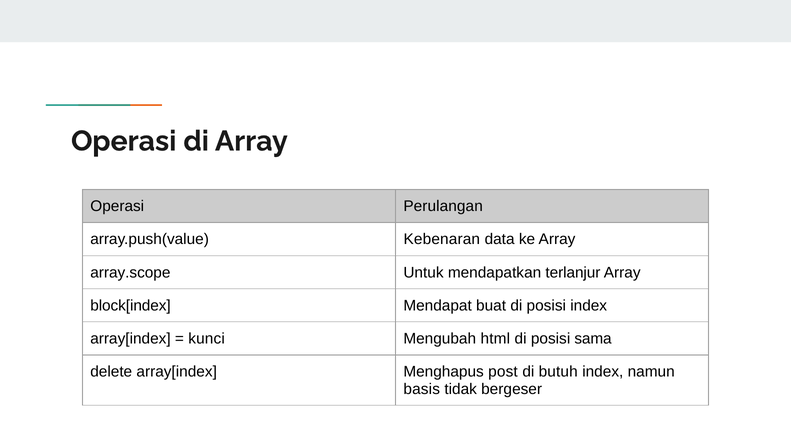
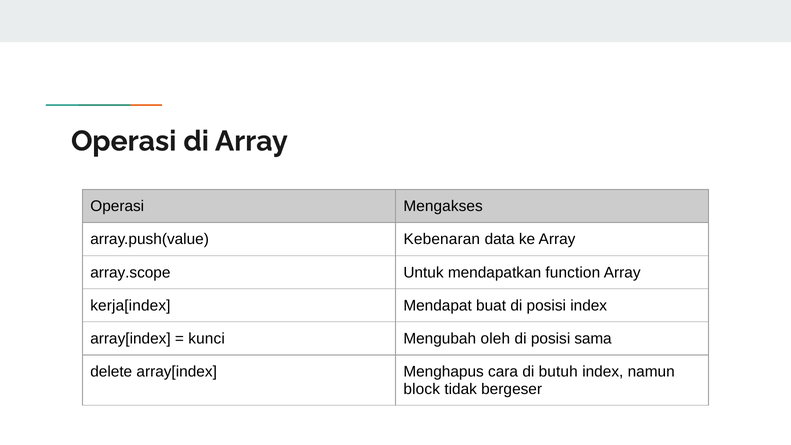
Perulangan: Perulangan -> Mengakses
terlanjur: terlanjur -> function
block[index: block[index -> kerja[index
html: html -> oleh
post: post -> cara
basis: basis -> block
